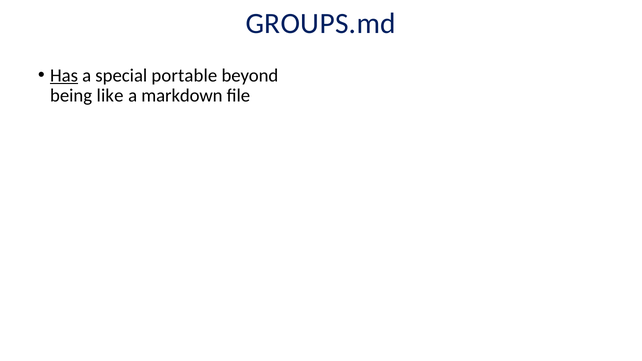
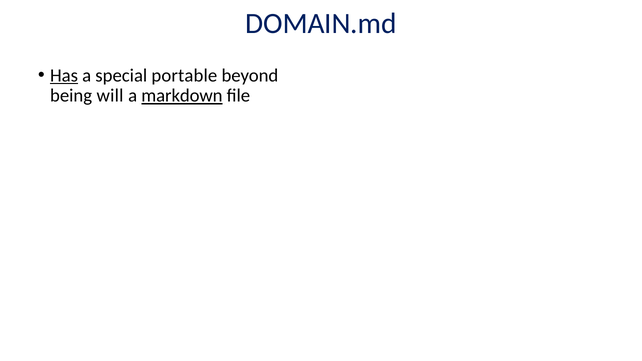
GROUPS.md: GROUPS.md -> DOMAIN.md
like: like -> will
markdown underline: none -> present
